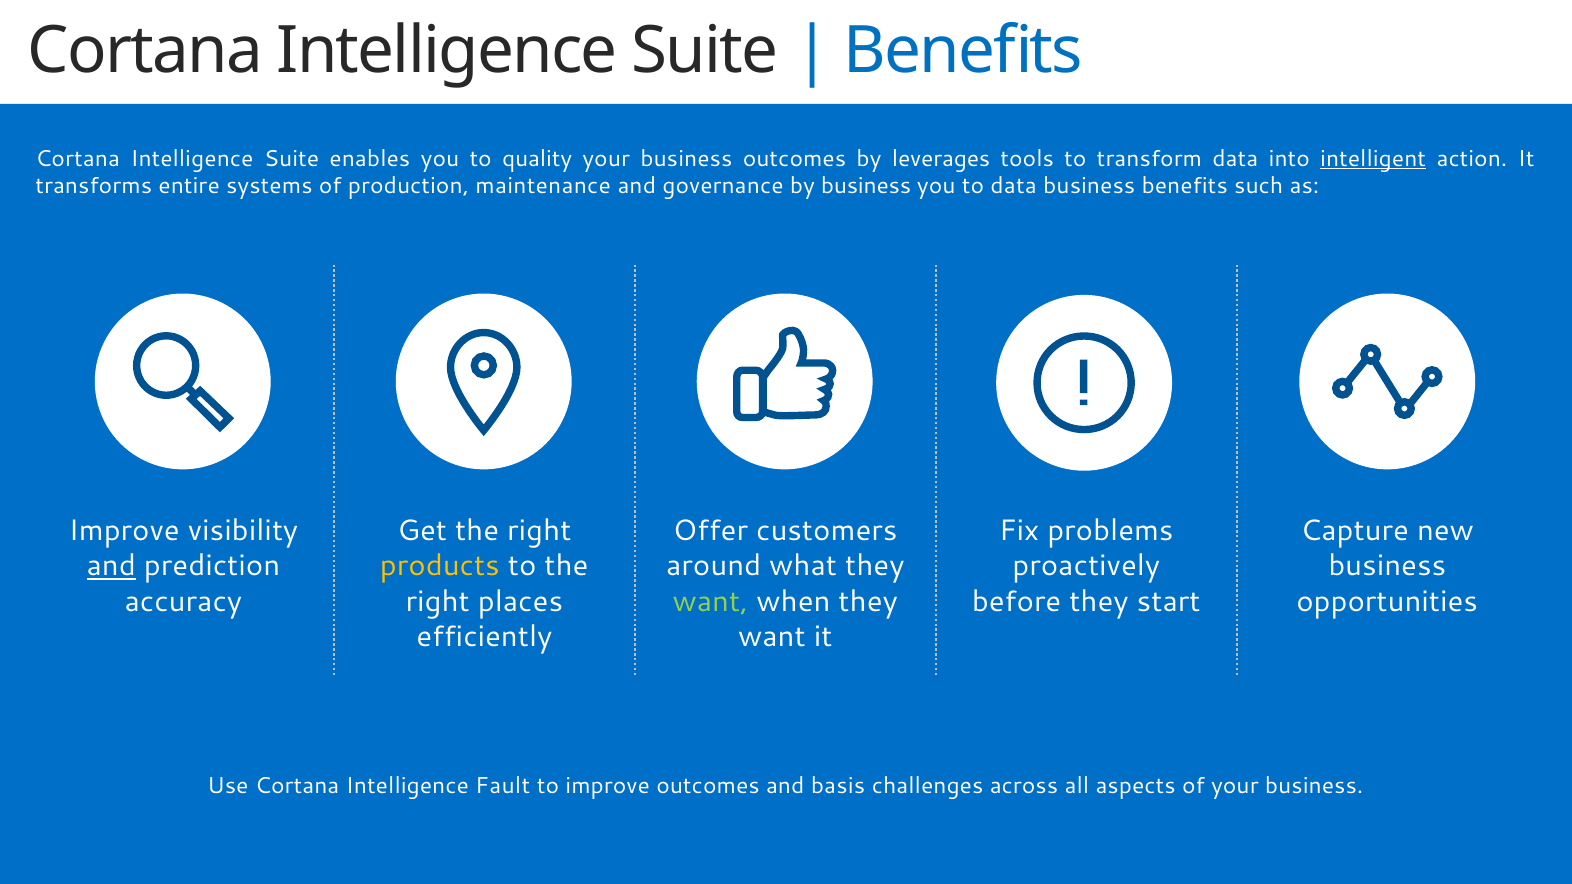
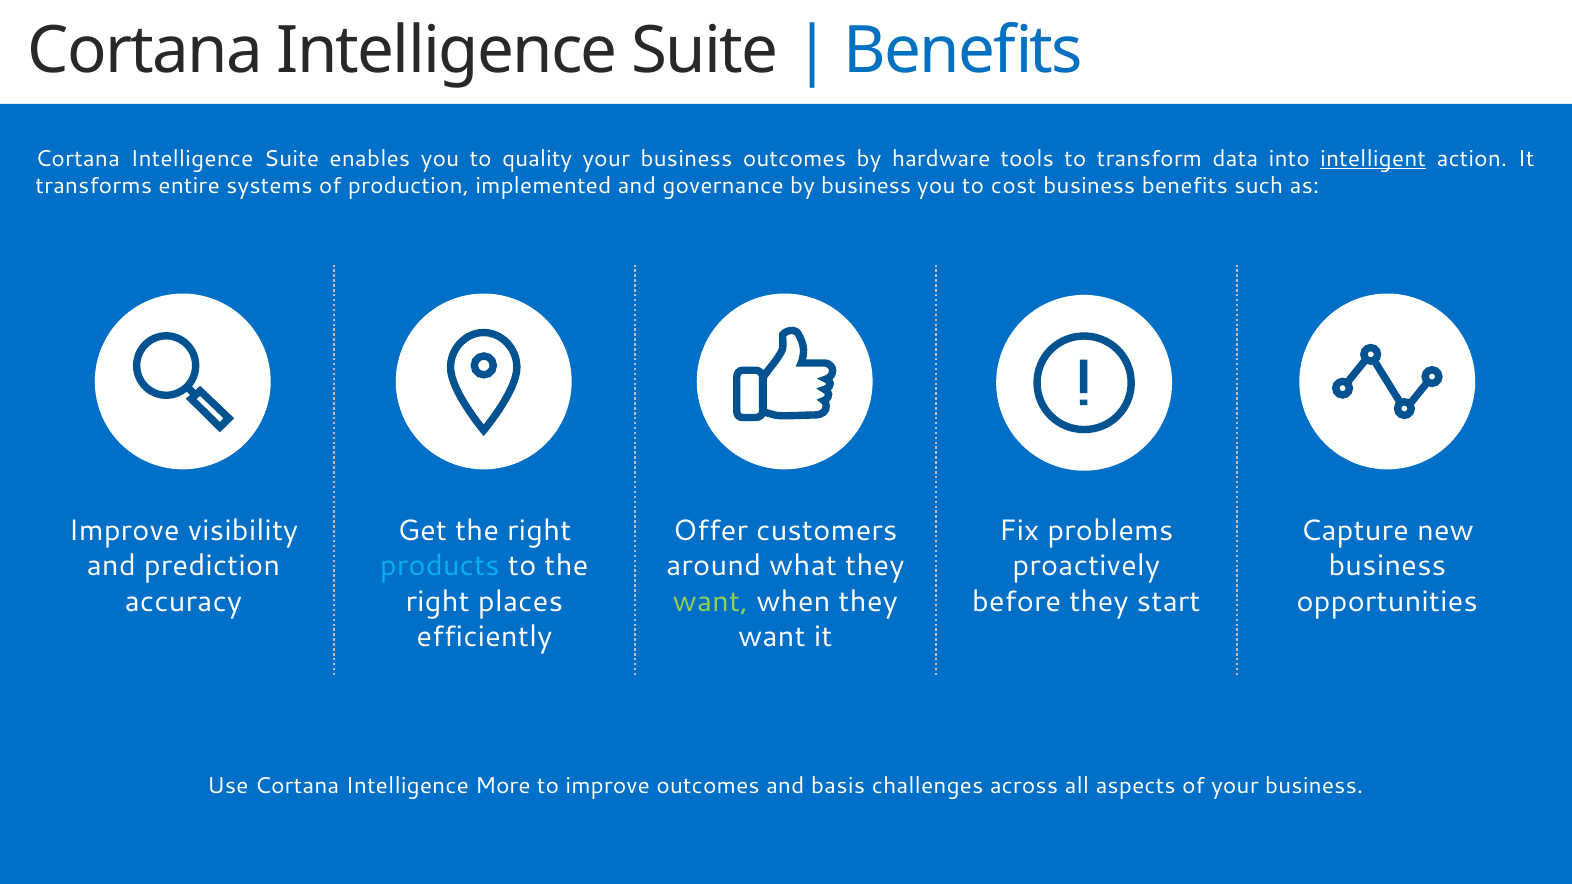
leverages: leverages -> hardware
maintenance: maintenance -> implemented
to data: data -> cost
and at (111, 566) underline: present -> none
products colour: yellow -> light blue
Fault: Fault -> More
